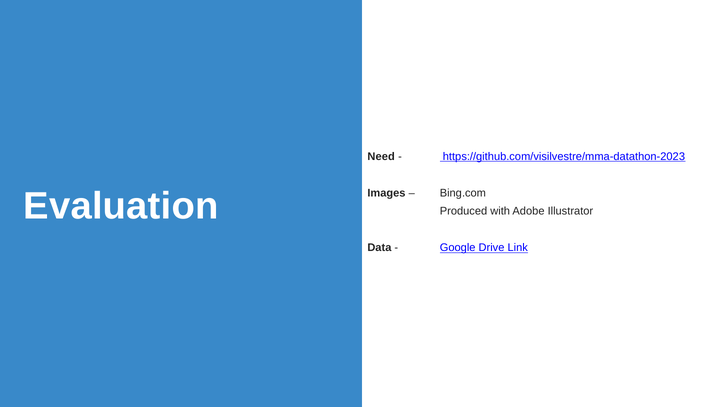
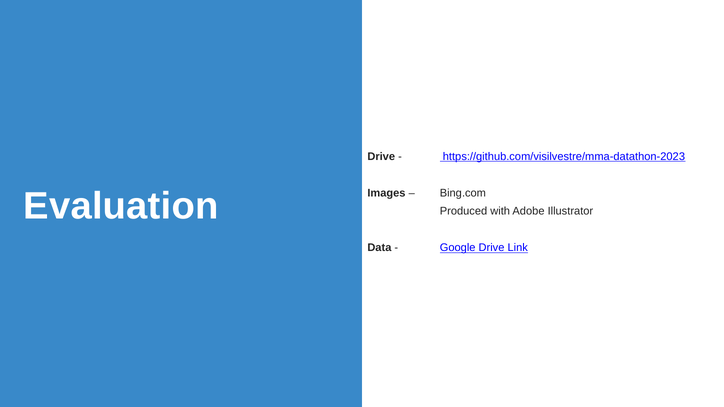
Need at (381, 157): Need -> Drive
